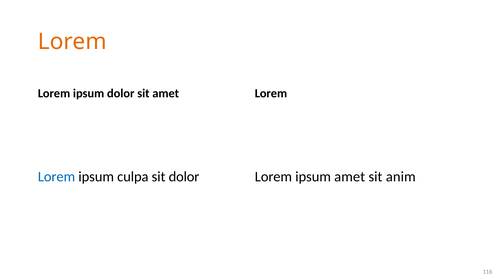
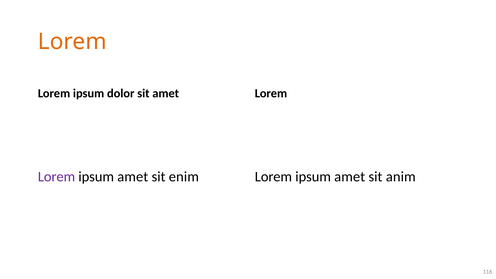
Lorem at (57, 177) colour: blue -> purple
culpa at (133, 177): culpa -> amet
sit dolor: dolor -> enim
